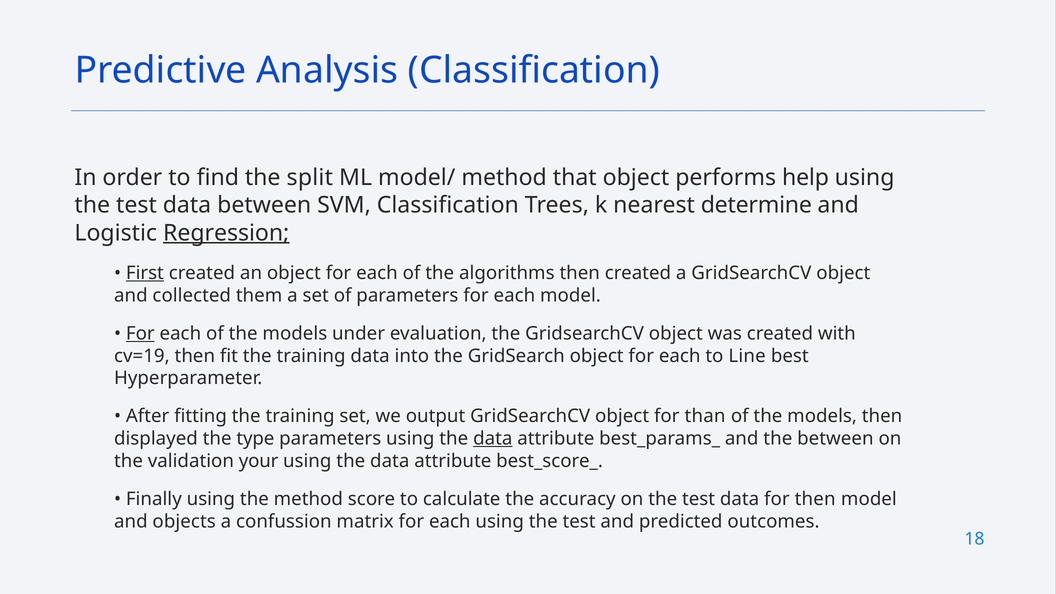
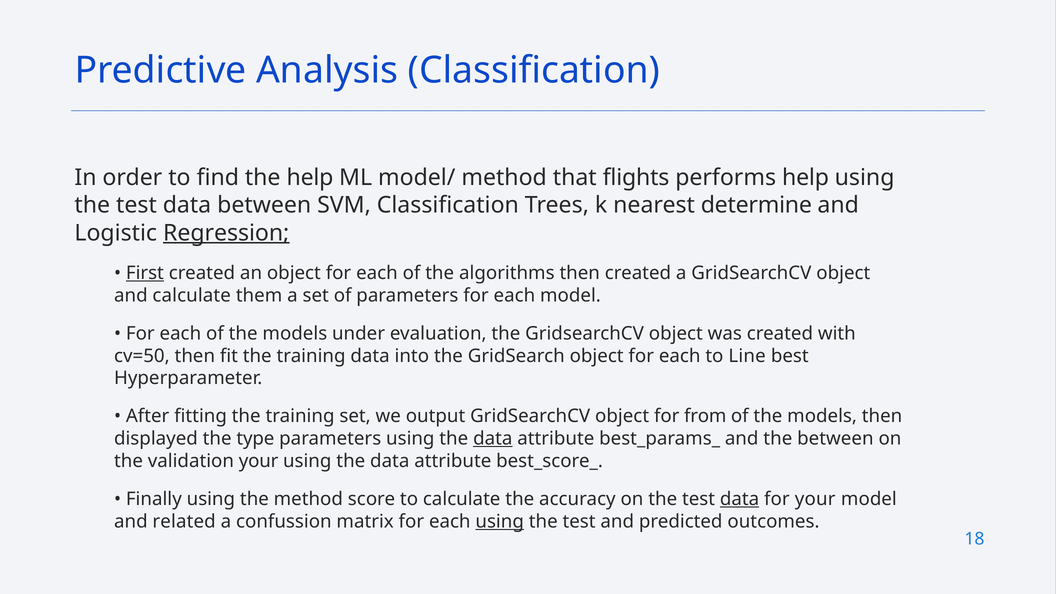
the split: split -> help
that object: object -> flights
and collected: collected -> calculate
For at (140, 333) underline: present -> none
cv=19: cv=19 -> cv=50
than: than -> from
data at (740, 499) underline: none -> present
for then: then -> your
objects: objects -> related
using at (500, 521) underline: none -> present
